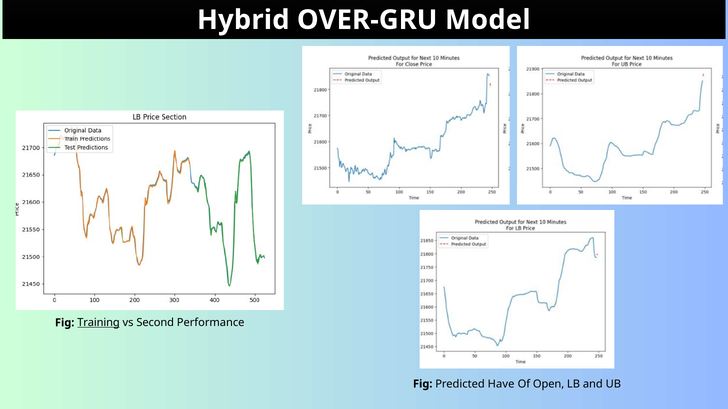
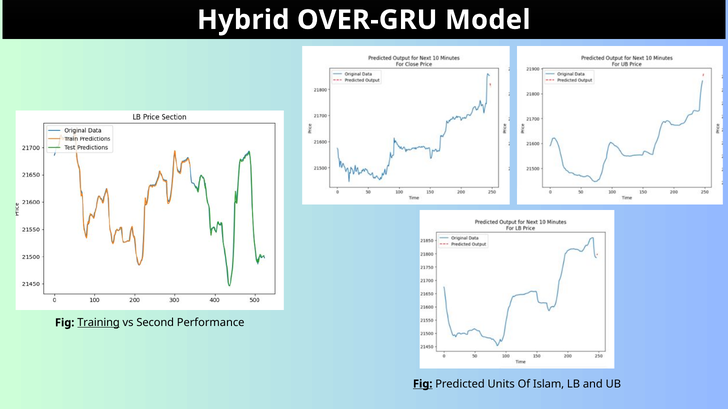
Fig at (423, 384) underline: none -> present
Have: Have -> Units
Open: Open -> Islam
